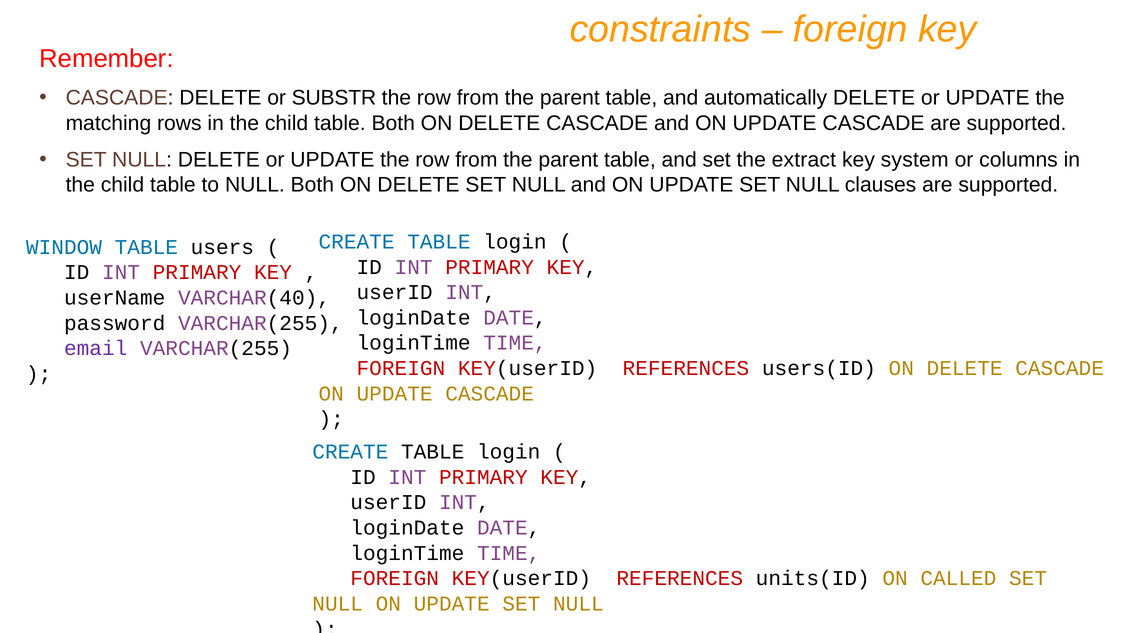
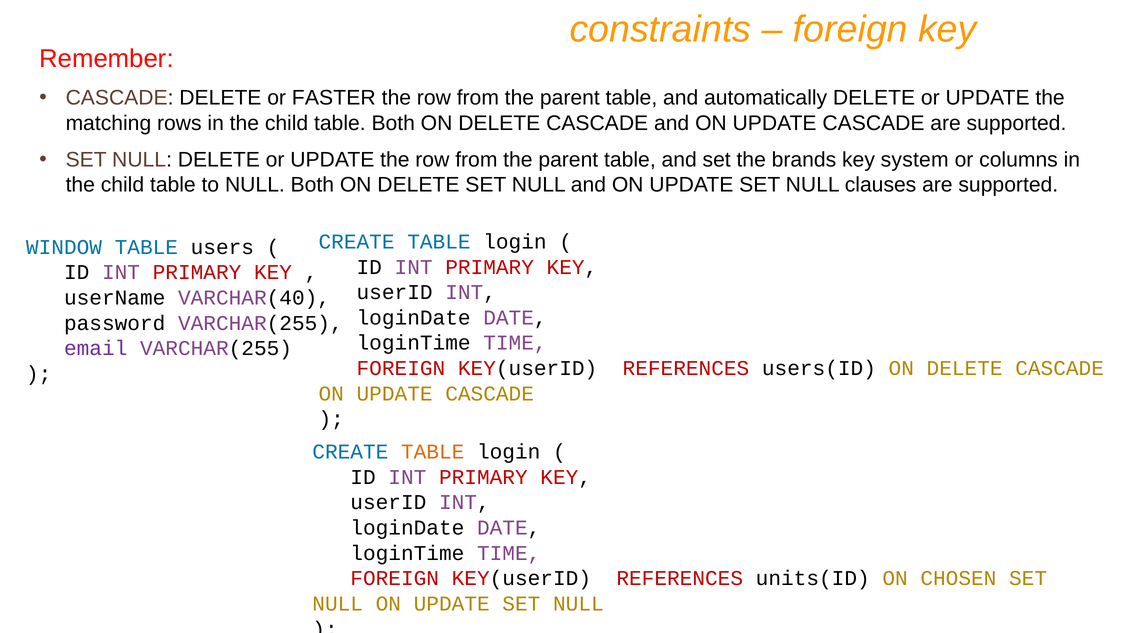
SUBSTR: SUBSTR -> FASTER
extract: extract -> brands
TABLE at (433, 452) colour: black -> orange
CALLED: CALLED -> CHOSEN
